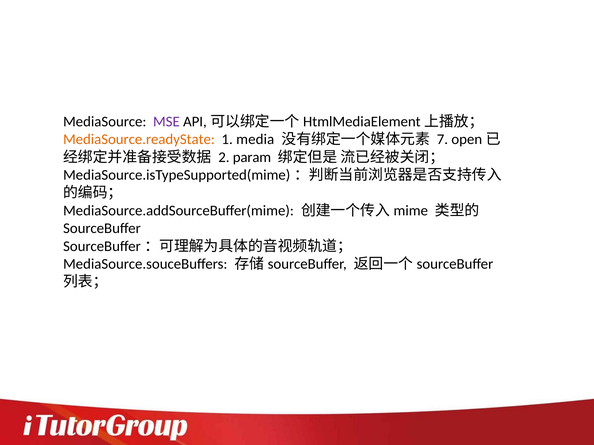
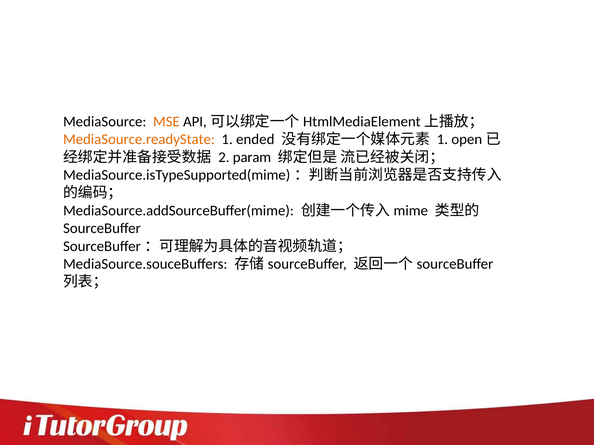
MSE colour: purple -> orange
media: media -> ended
7 at (442, 139): 7 -> 1
